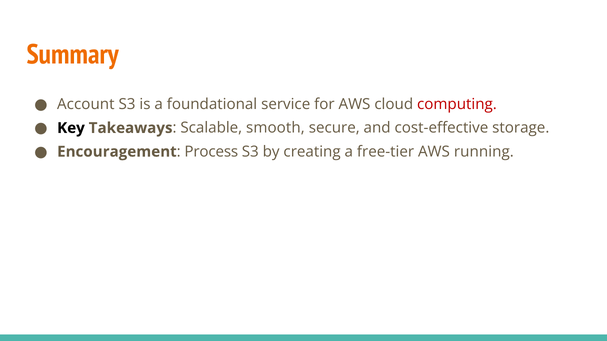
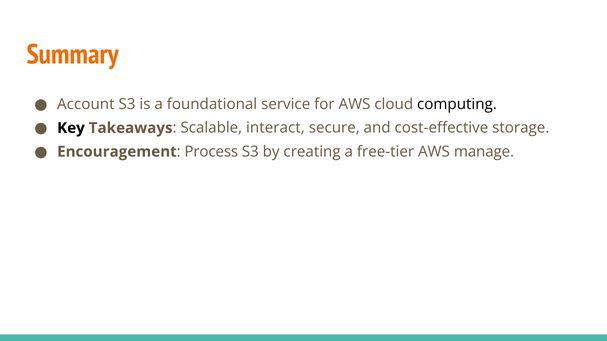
computing colour: red -> black
smooth: smooth -> interact
running: running -> manage
